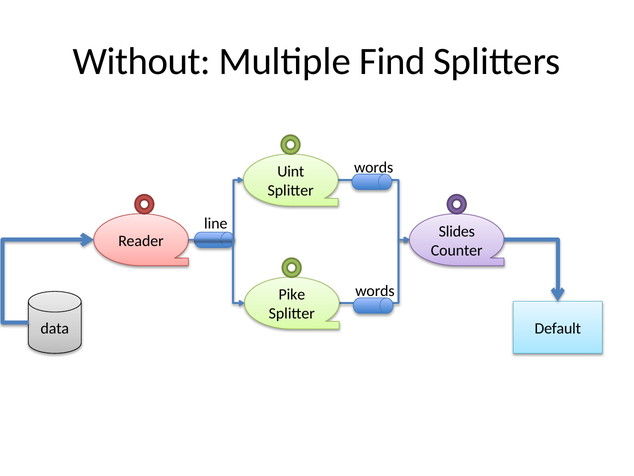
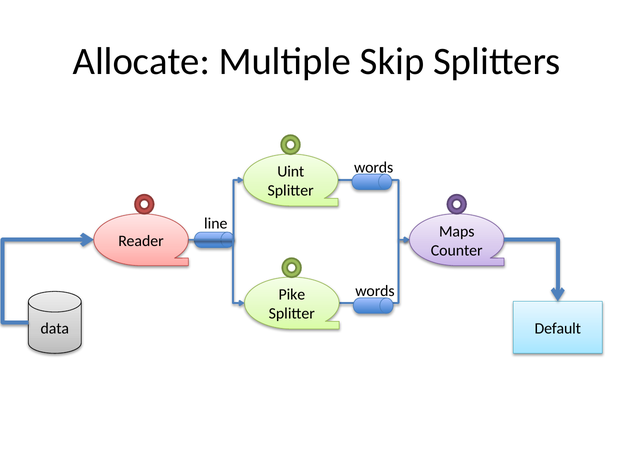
Without: Without -> Allocate
Find: Find -> Skip
Slides: Slides -> Maps
